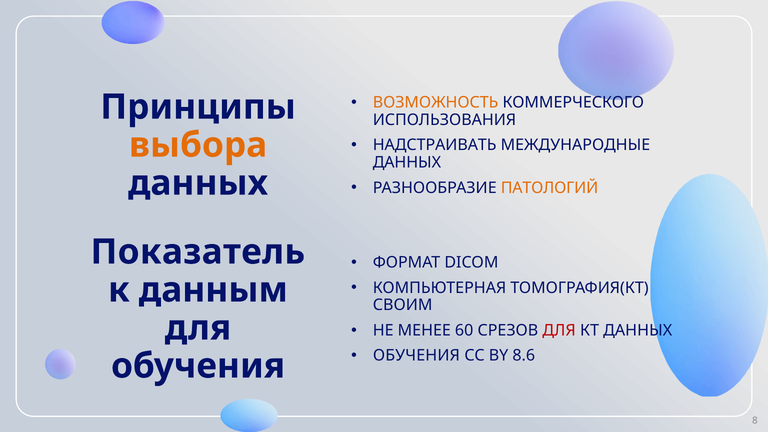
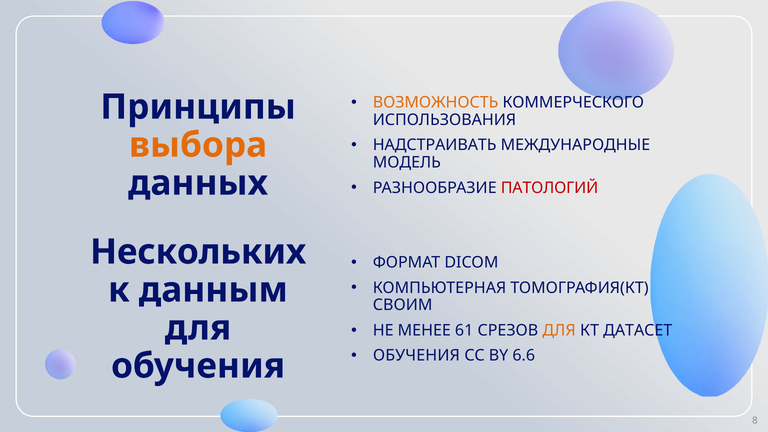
ДАННЫХ at (407, 162): ДАННЫХ -> МОДЕЛЬ
ПАТОЛОГИЙ colour: orange -> red
Показатель: Показатель -> Нескольких
60: 60 -> 61
ДЛЯ at (559, 330) colour: red -> orange
КТ ДАННЫХ: ДАННЫХ -> ДАТАСЕТ
8.6: 8.6 -> 6.6
